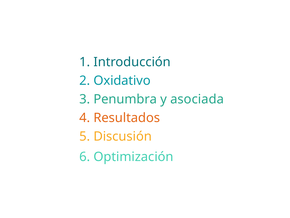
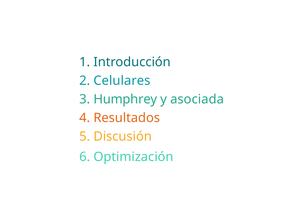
Oxidativo: Oxidativo -> Celulares
Penumbra: Penumbra -> Humphrey
